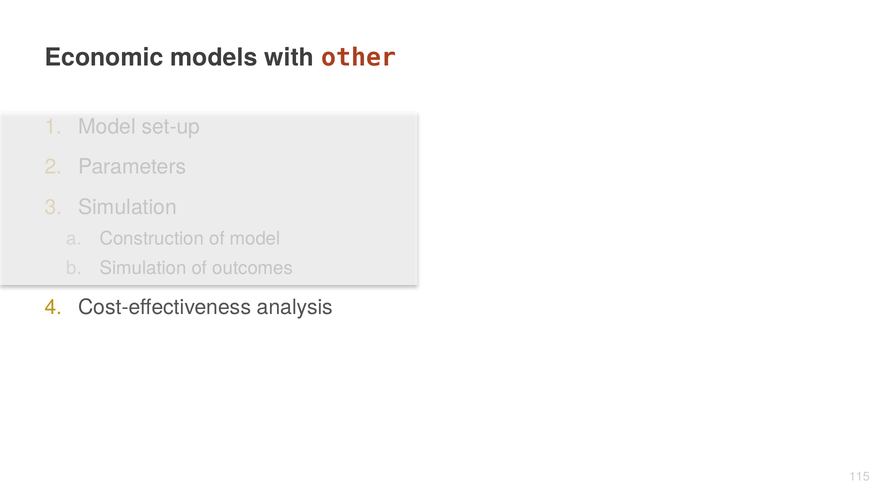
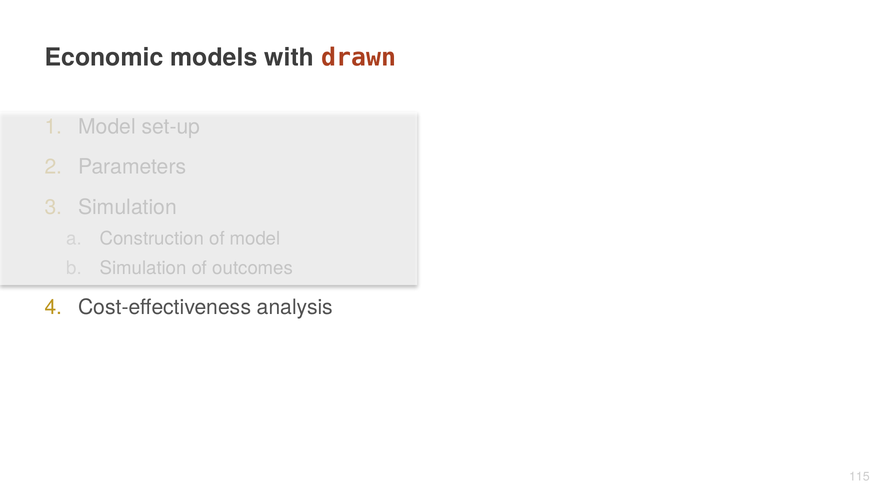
other: other -> drawn
